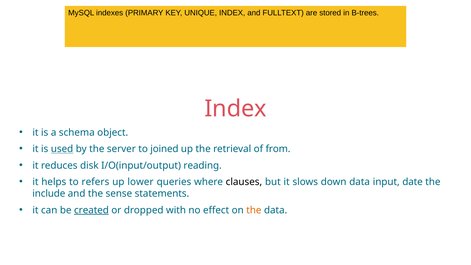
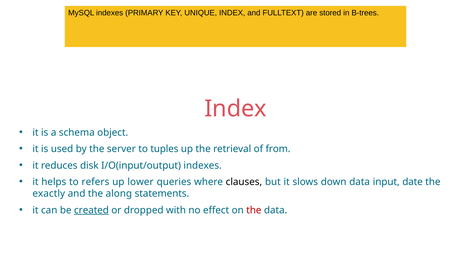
used underline: present -> none
joined: joined -> tuples
I/O(input/output reading: reading -> indexes
include: include -> exactly
sense: sense -> along
the at (254, 210) colour: orange -> red
